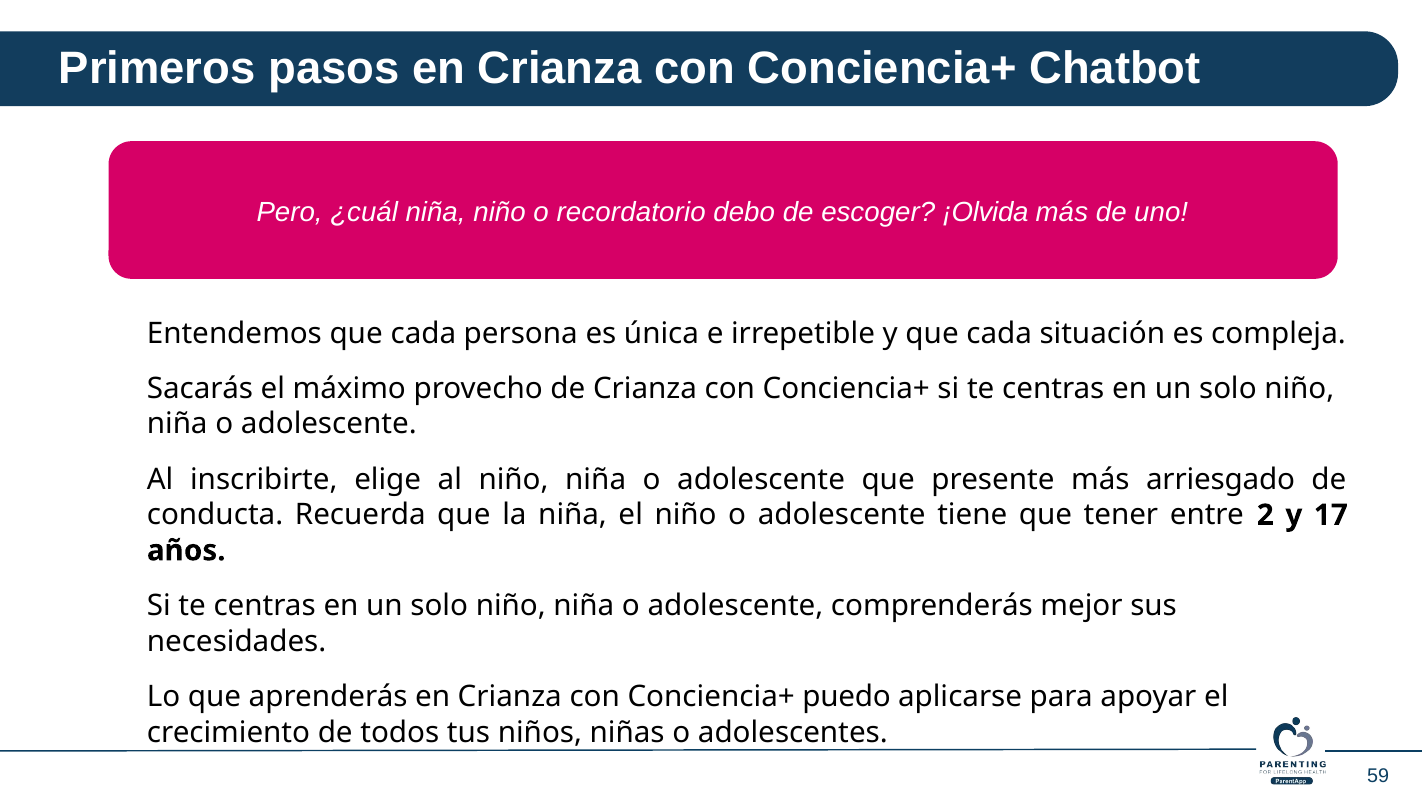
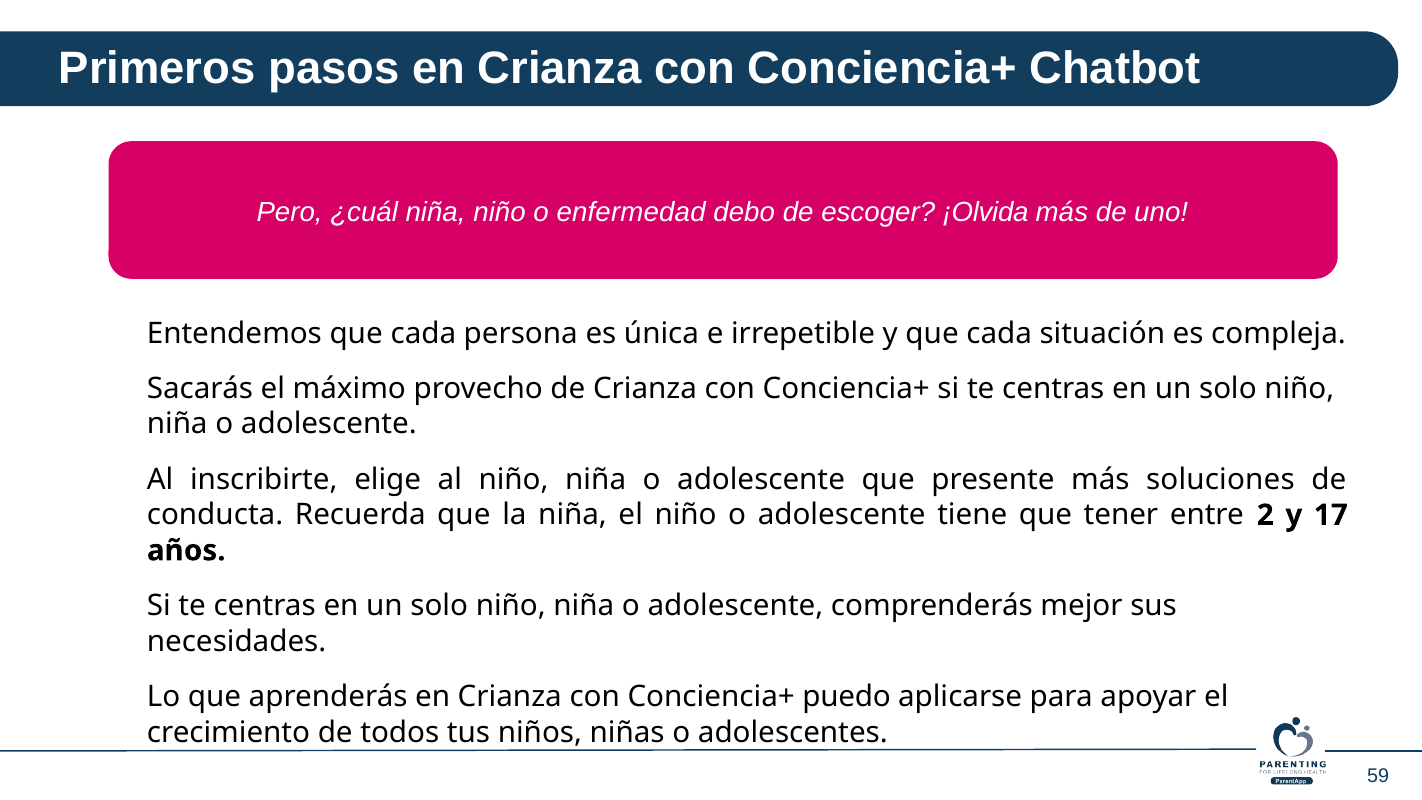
recordatorio: recordatorio -> enfermedad
arriesgado: arriesgado -> soluciones
